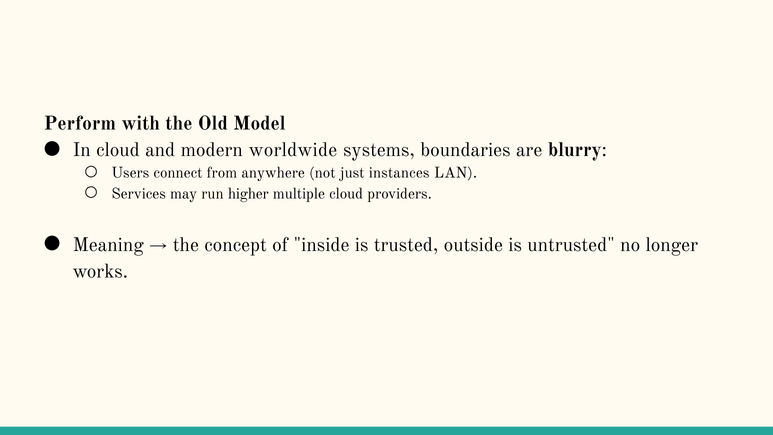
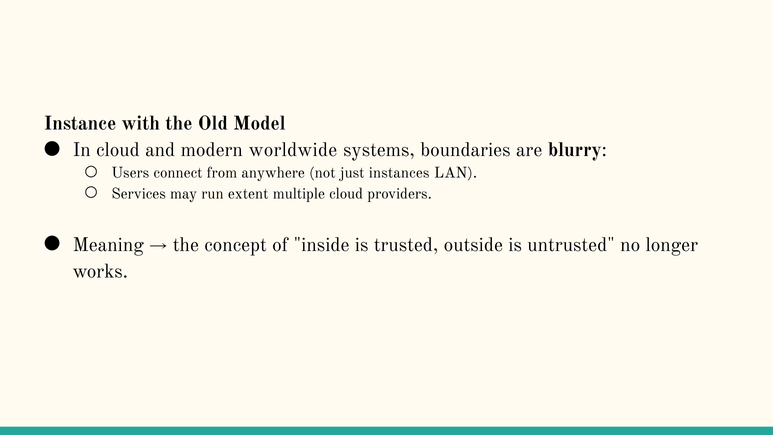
Perform: Perform -> Instance
higher: higher -> extent
